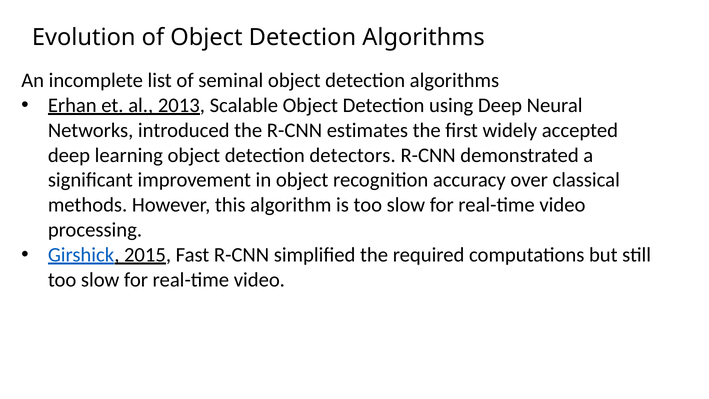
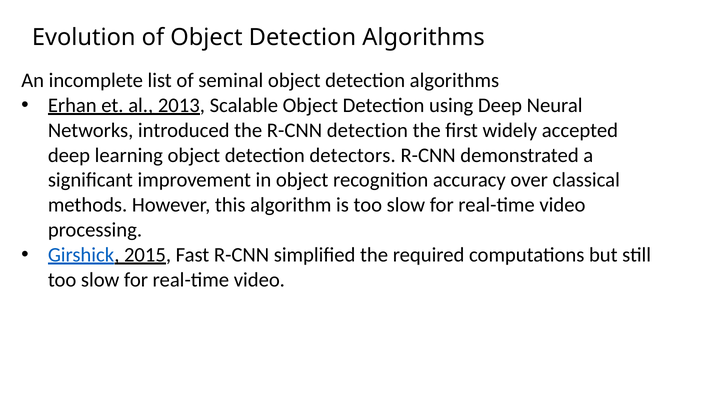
R-CNN estimates: estimates -> detection
